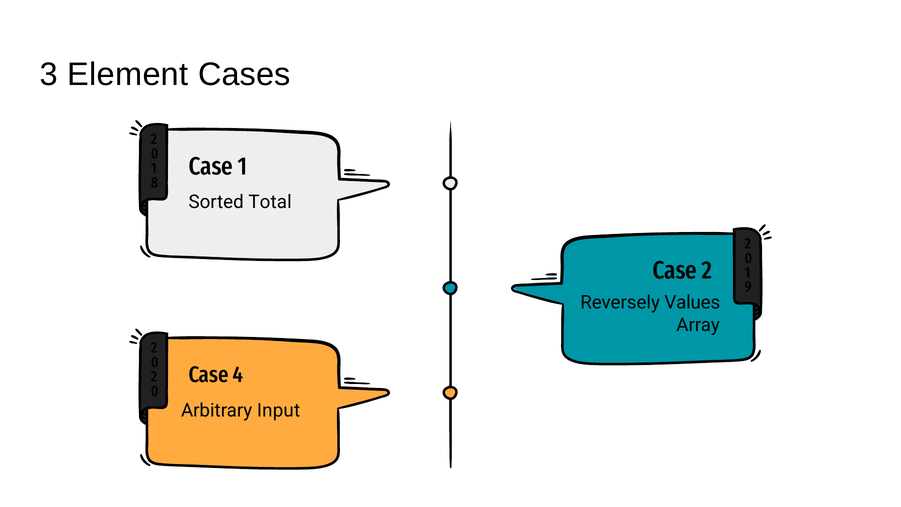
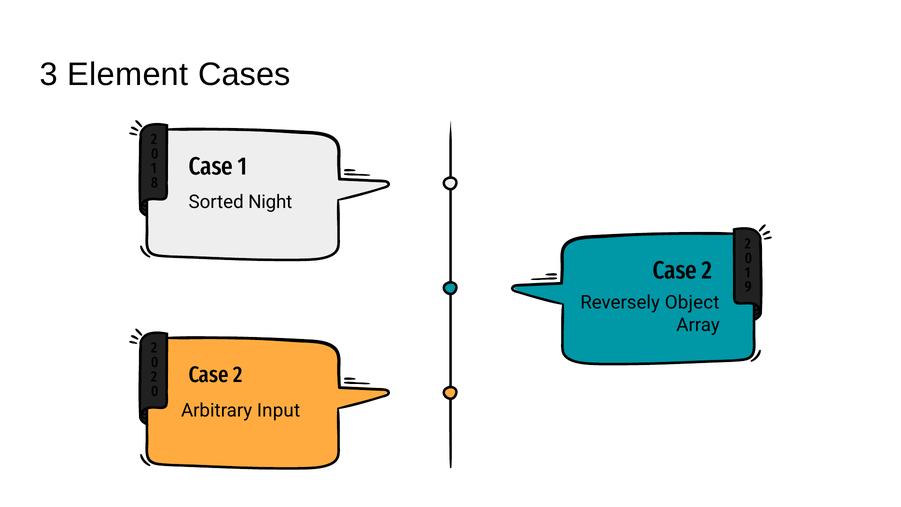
Total: Total -> Night
Values: Values -> Object
4 at (238, 375): 4 -> 2
